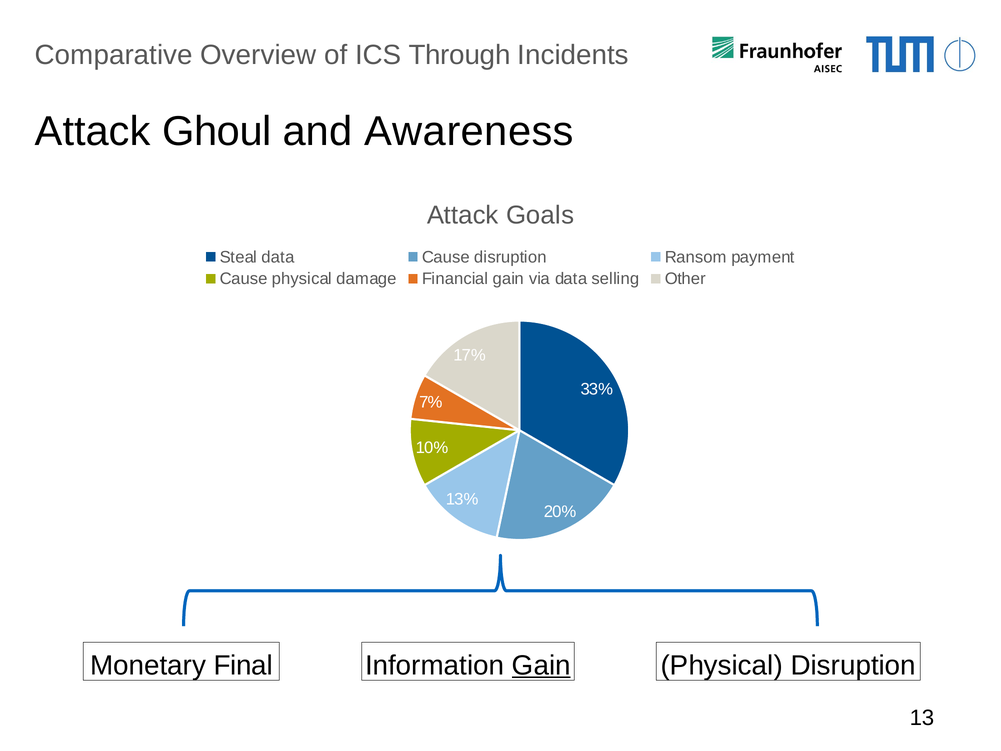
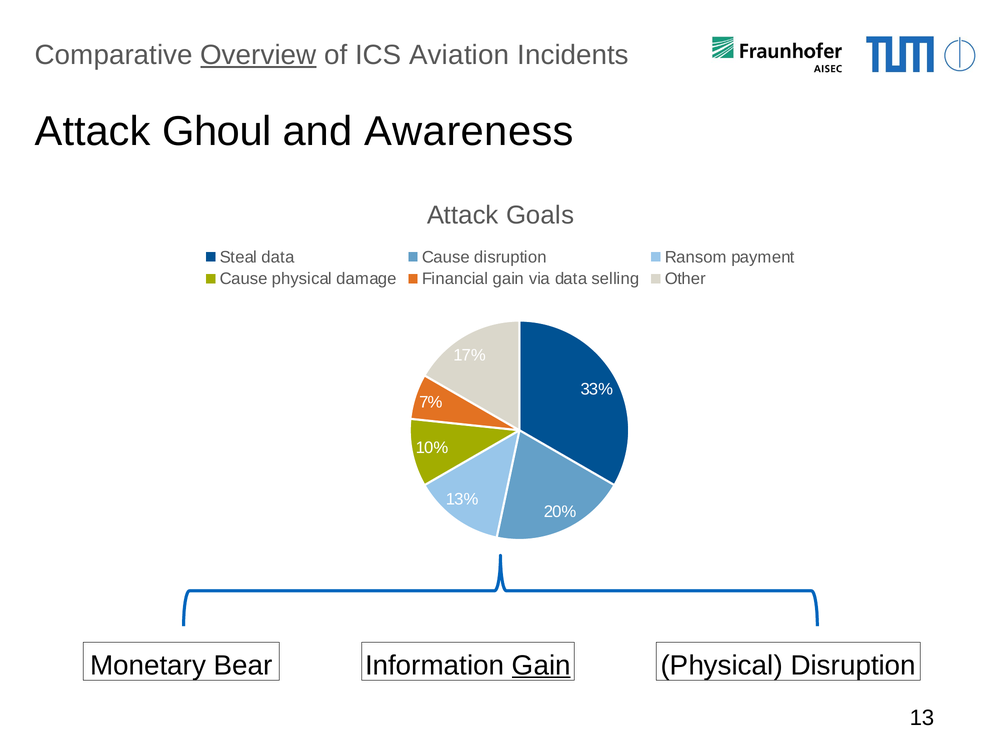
Overview underline: none -> present
Through: Through -> Aviation
Final: Final -> Bear
